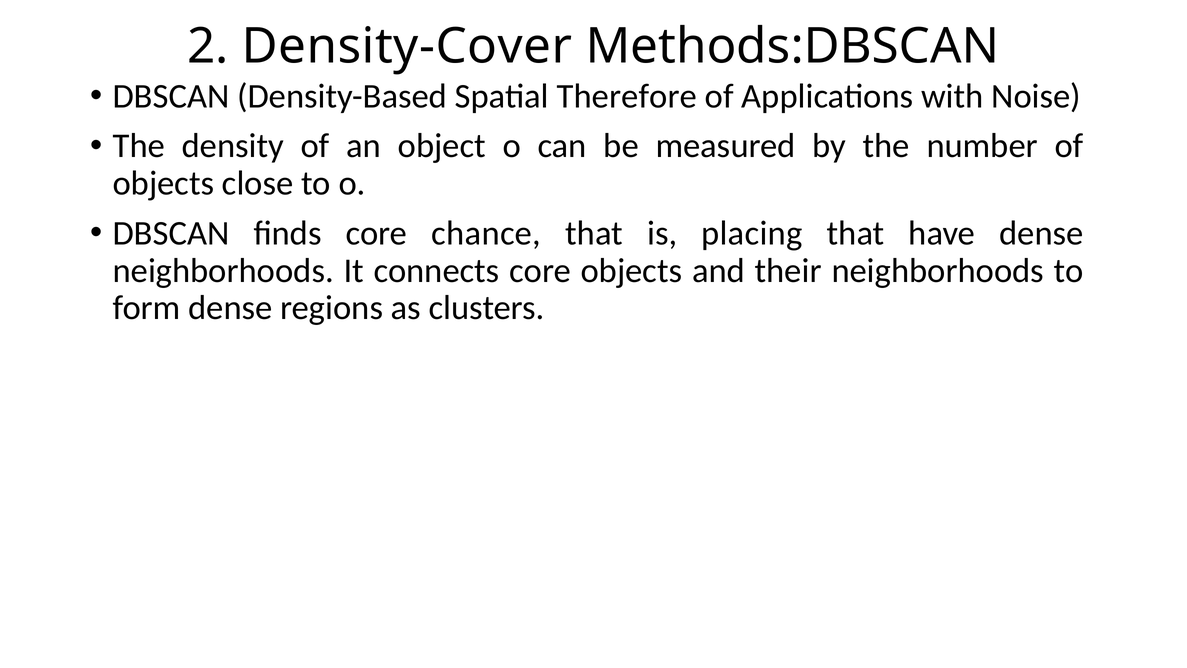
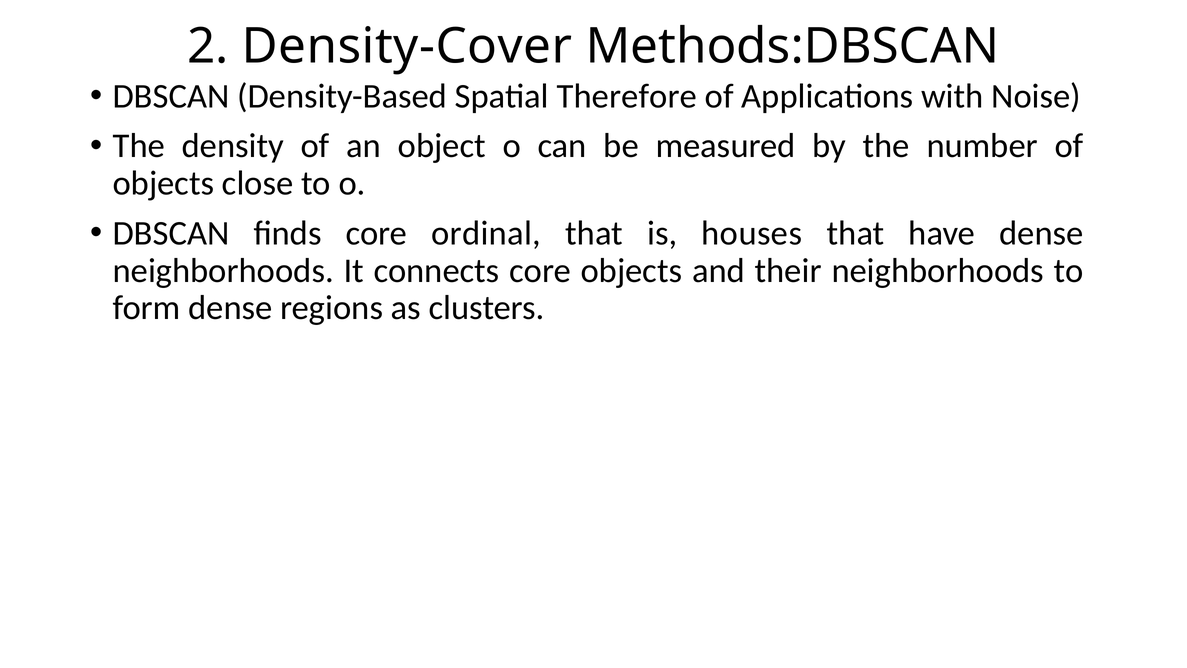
chance: chance -> ordinal
placing: placing -> houses
